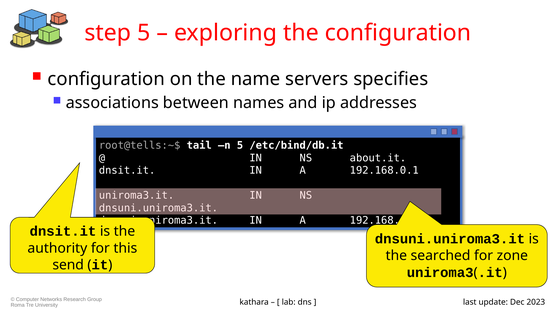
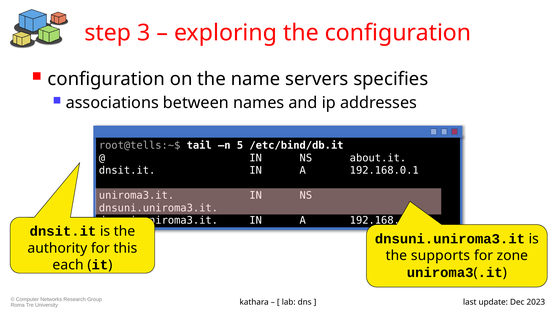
step 5: 5 -> 3
searched: searched -> supports
send: send -> each
